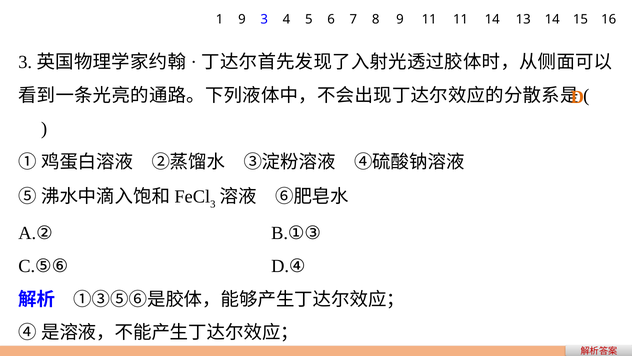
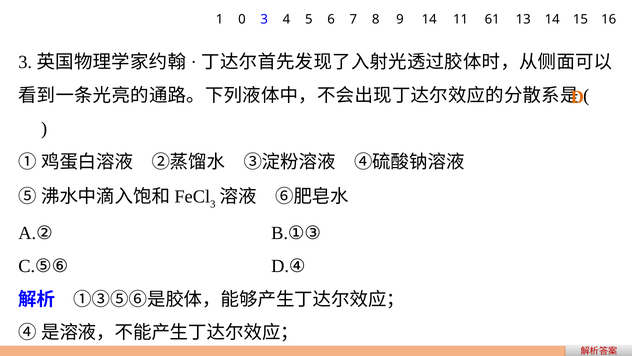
1 9: 9 -> 0
9 11: 11 -> 14
11 14: 14 -> 61
